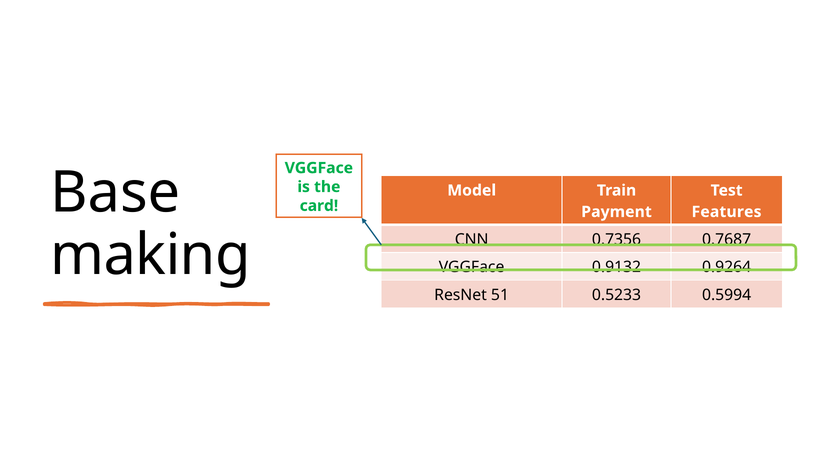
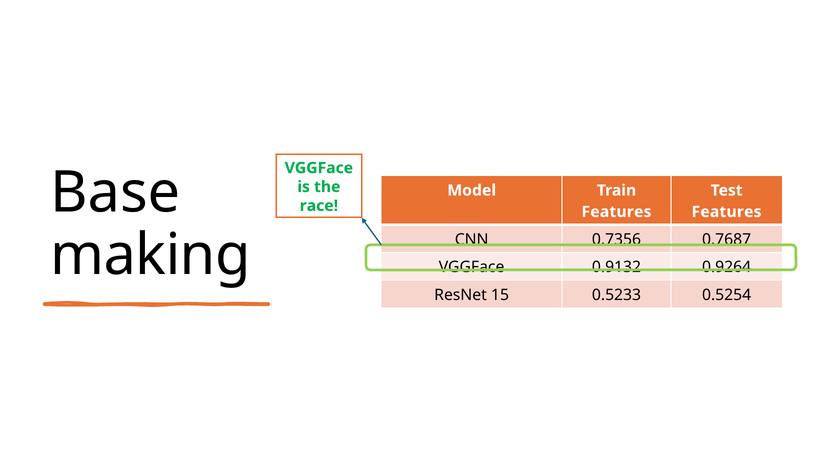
card: card -> race
Payment at (617, 212): Payment -> Features
51: 51 -> 15
0.5994: 0.5994 -> 0.5254
